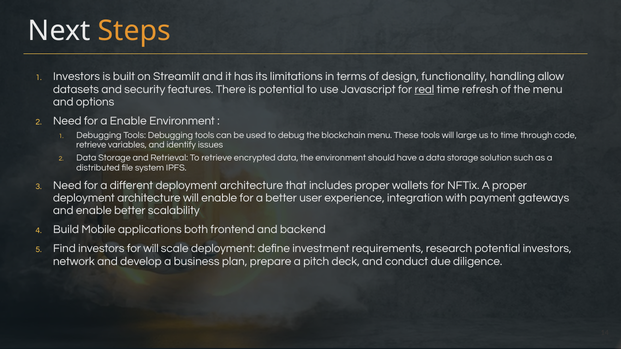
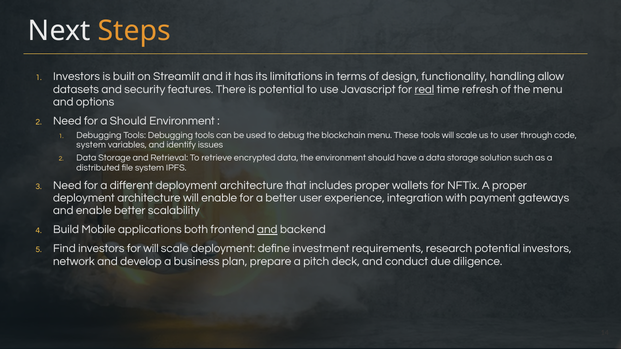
a Enable: Enable -> Should
tools will large: large -> scale
to time: time -> user
retrieve at (91, 145): retrieve -> system
and at (267, 230) underline: none -> present
